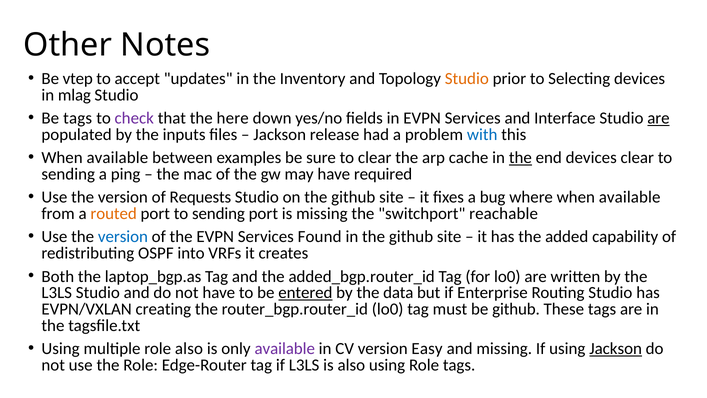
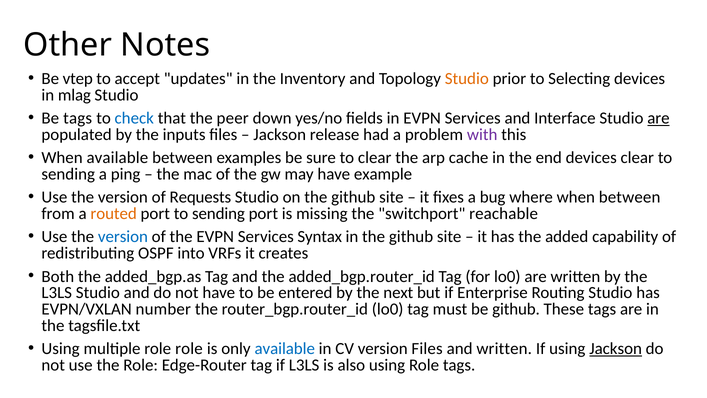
check colour: purple -> blue
here: here -> peer
with colour: blue -> purple
the at (520, 158) underline: present -> none
required: required -> example
where when available: available -> between
Found: Found -> Syntax
laptop_bgp.as: laptop_bgp.as -> added_bgp.as
entered underline: present -> none
data: data -> next
creating: creating -> number
role also: also -> role
available at (285, 349) colour: purple -> blue
version Easy: Easy -> Files
and missing: missing -> written
